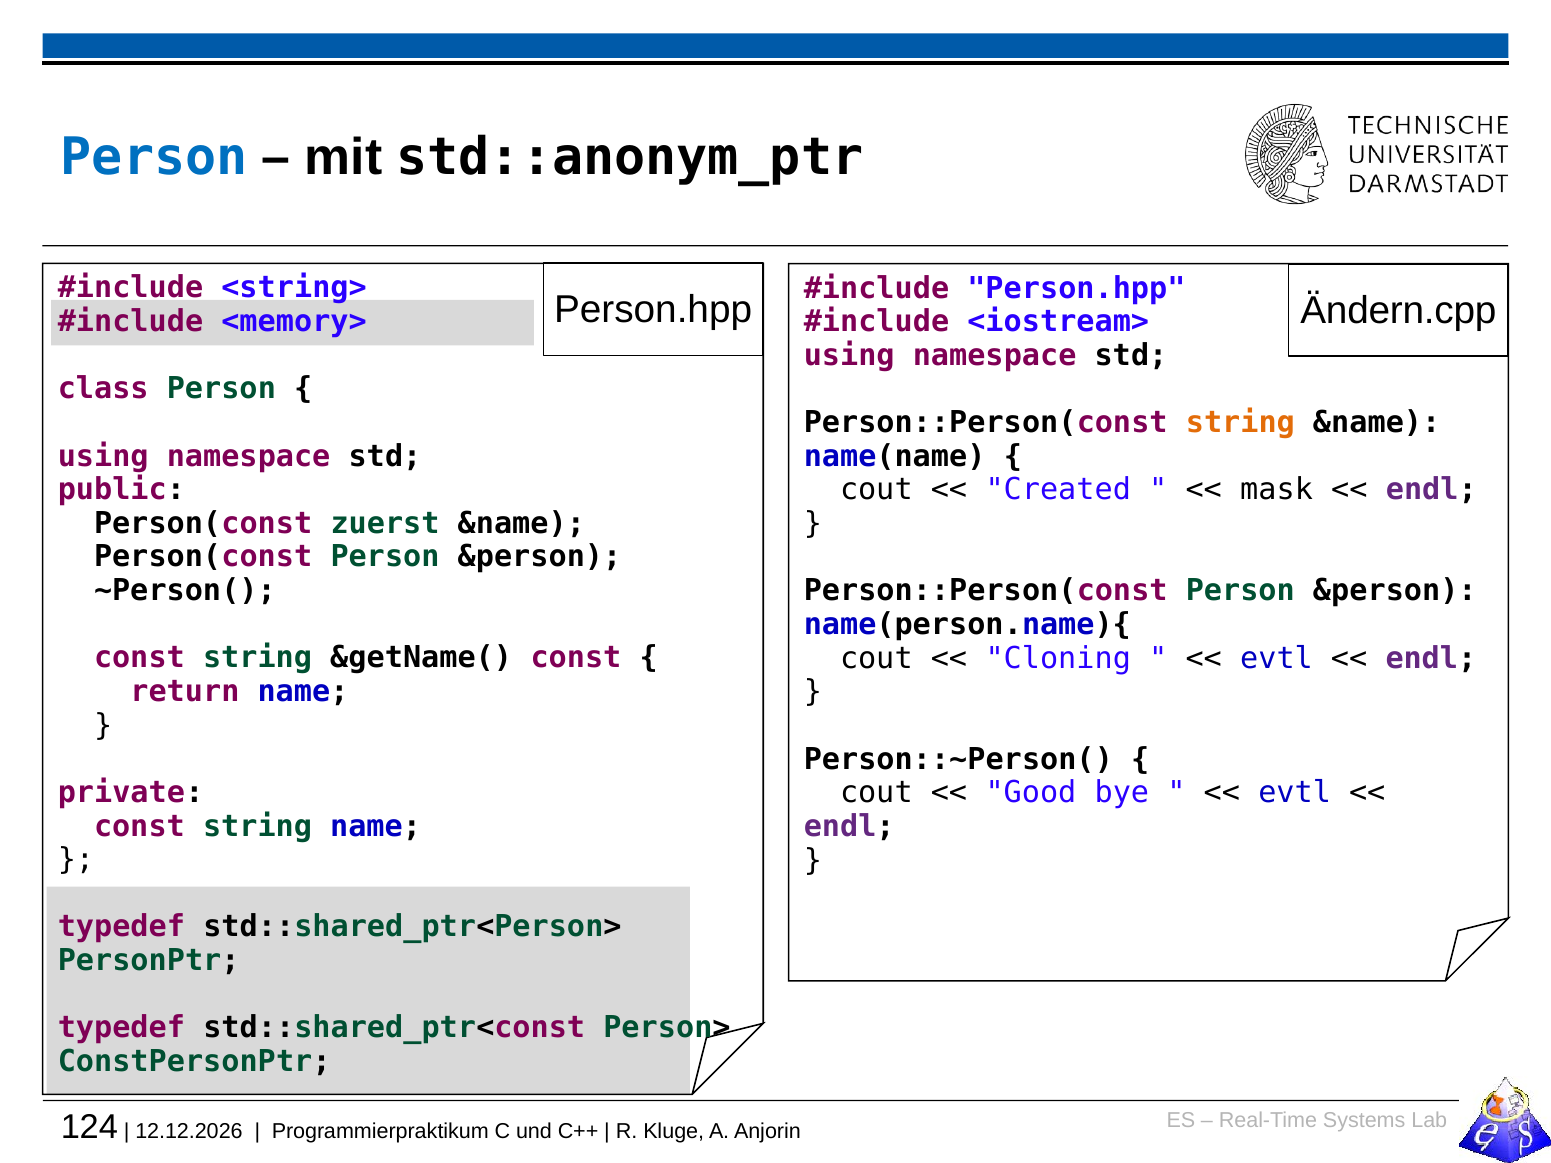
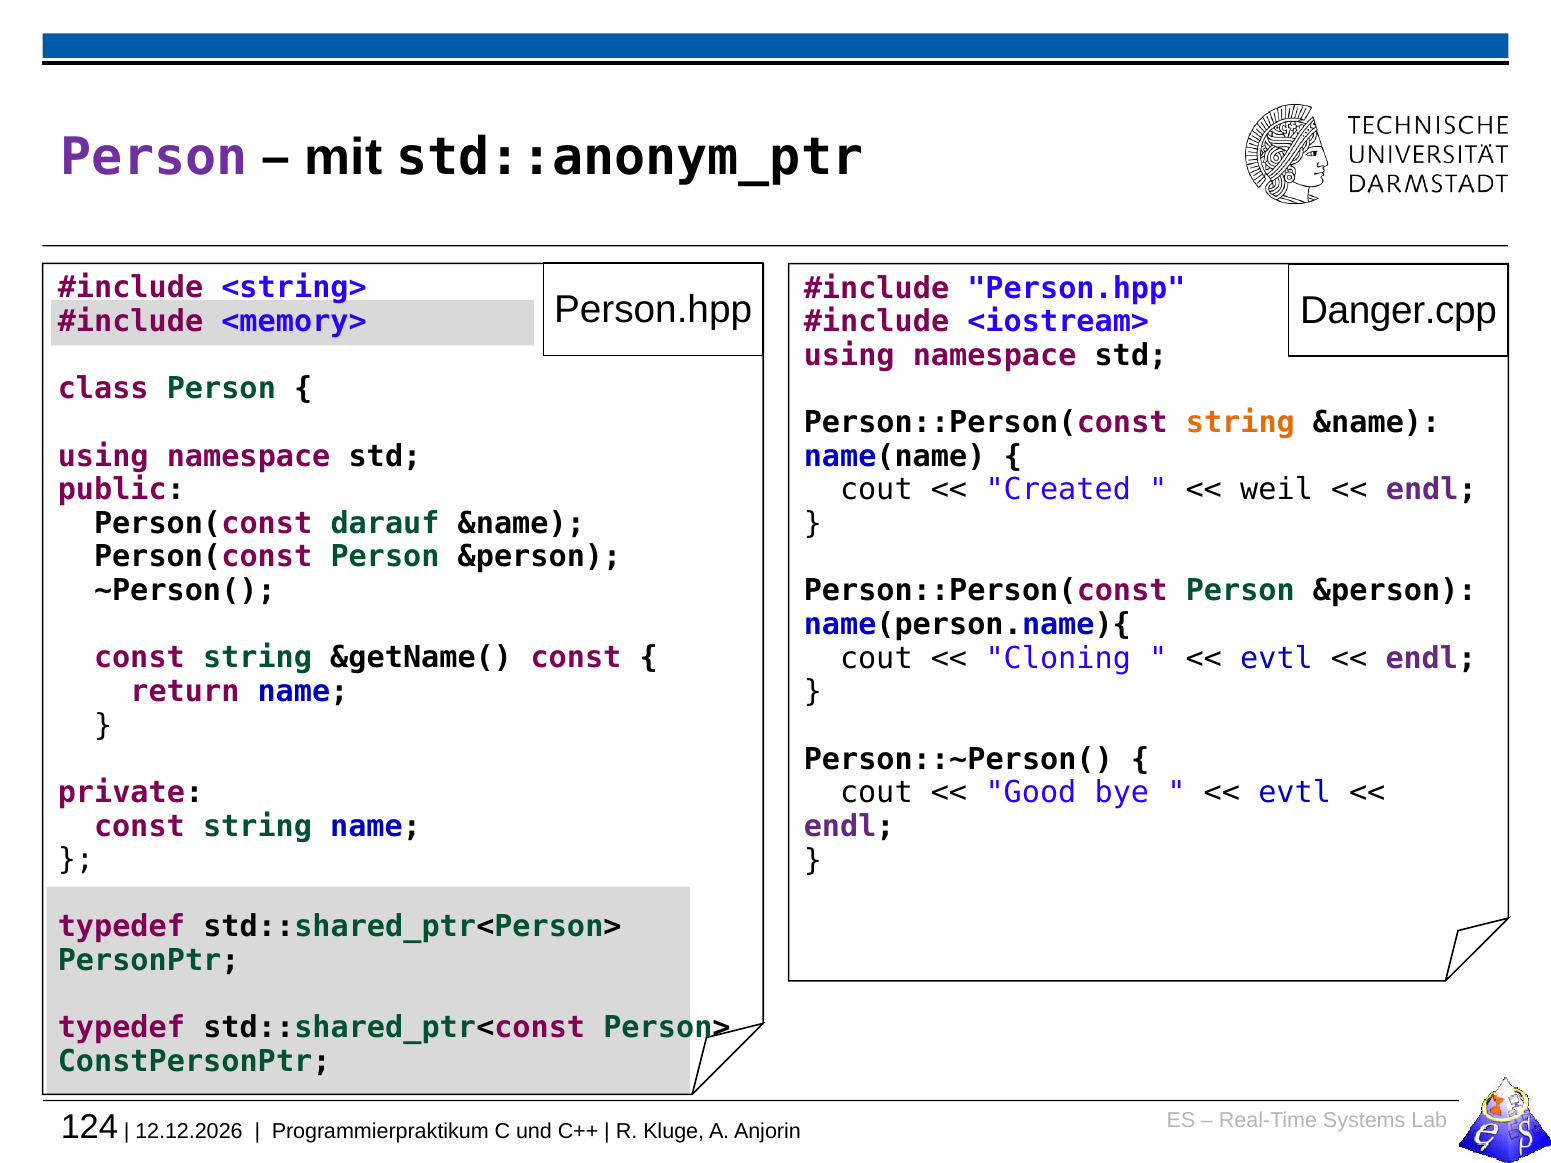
Person at (154, 158) colour: blue -> purple
Ändern.cpp: Ändern.cpp -> Danger.cpp
mask: mask -> weil
zuerst: zuerst -> darauf
